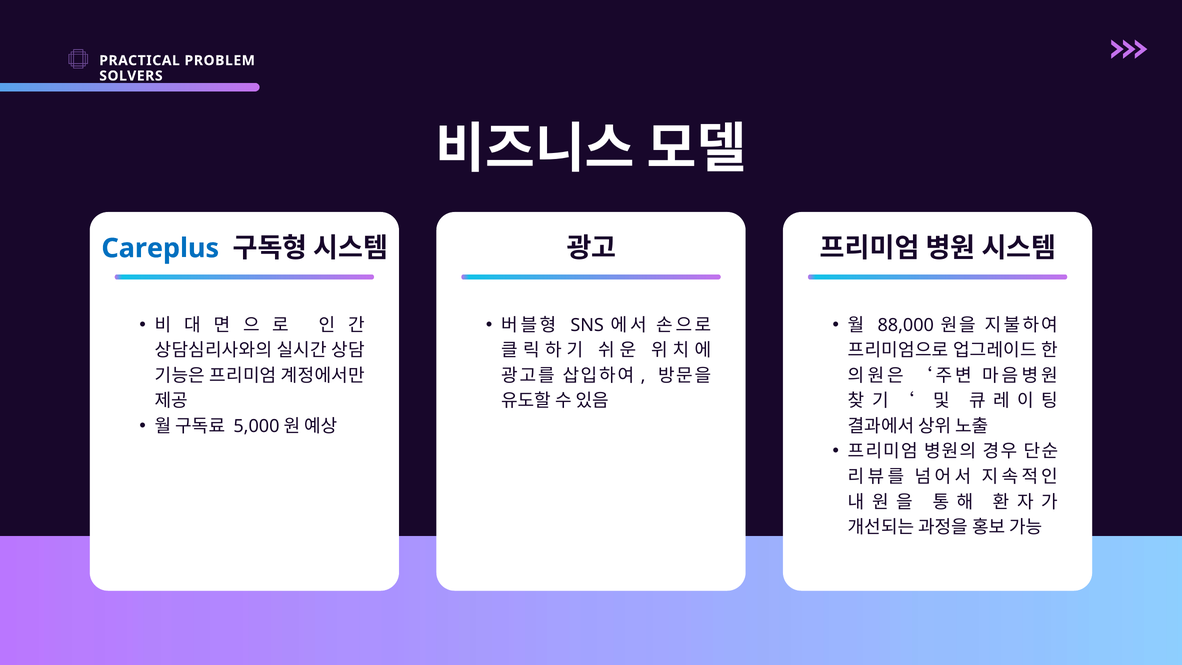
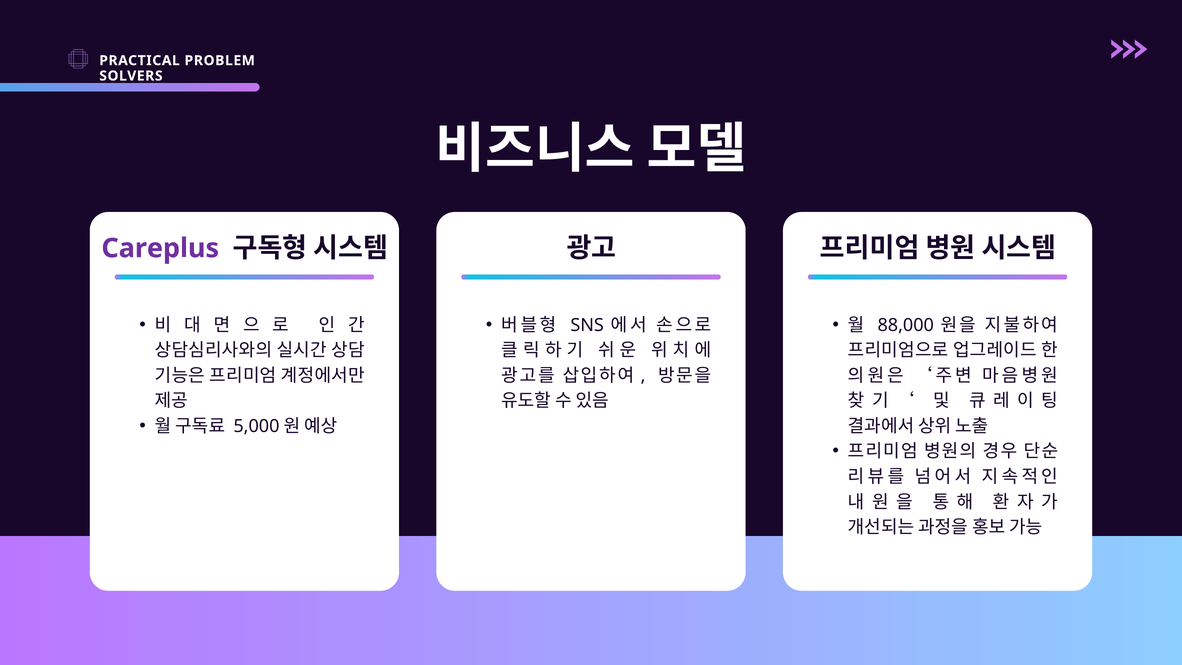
Careplus colour: blue -> purple
